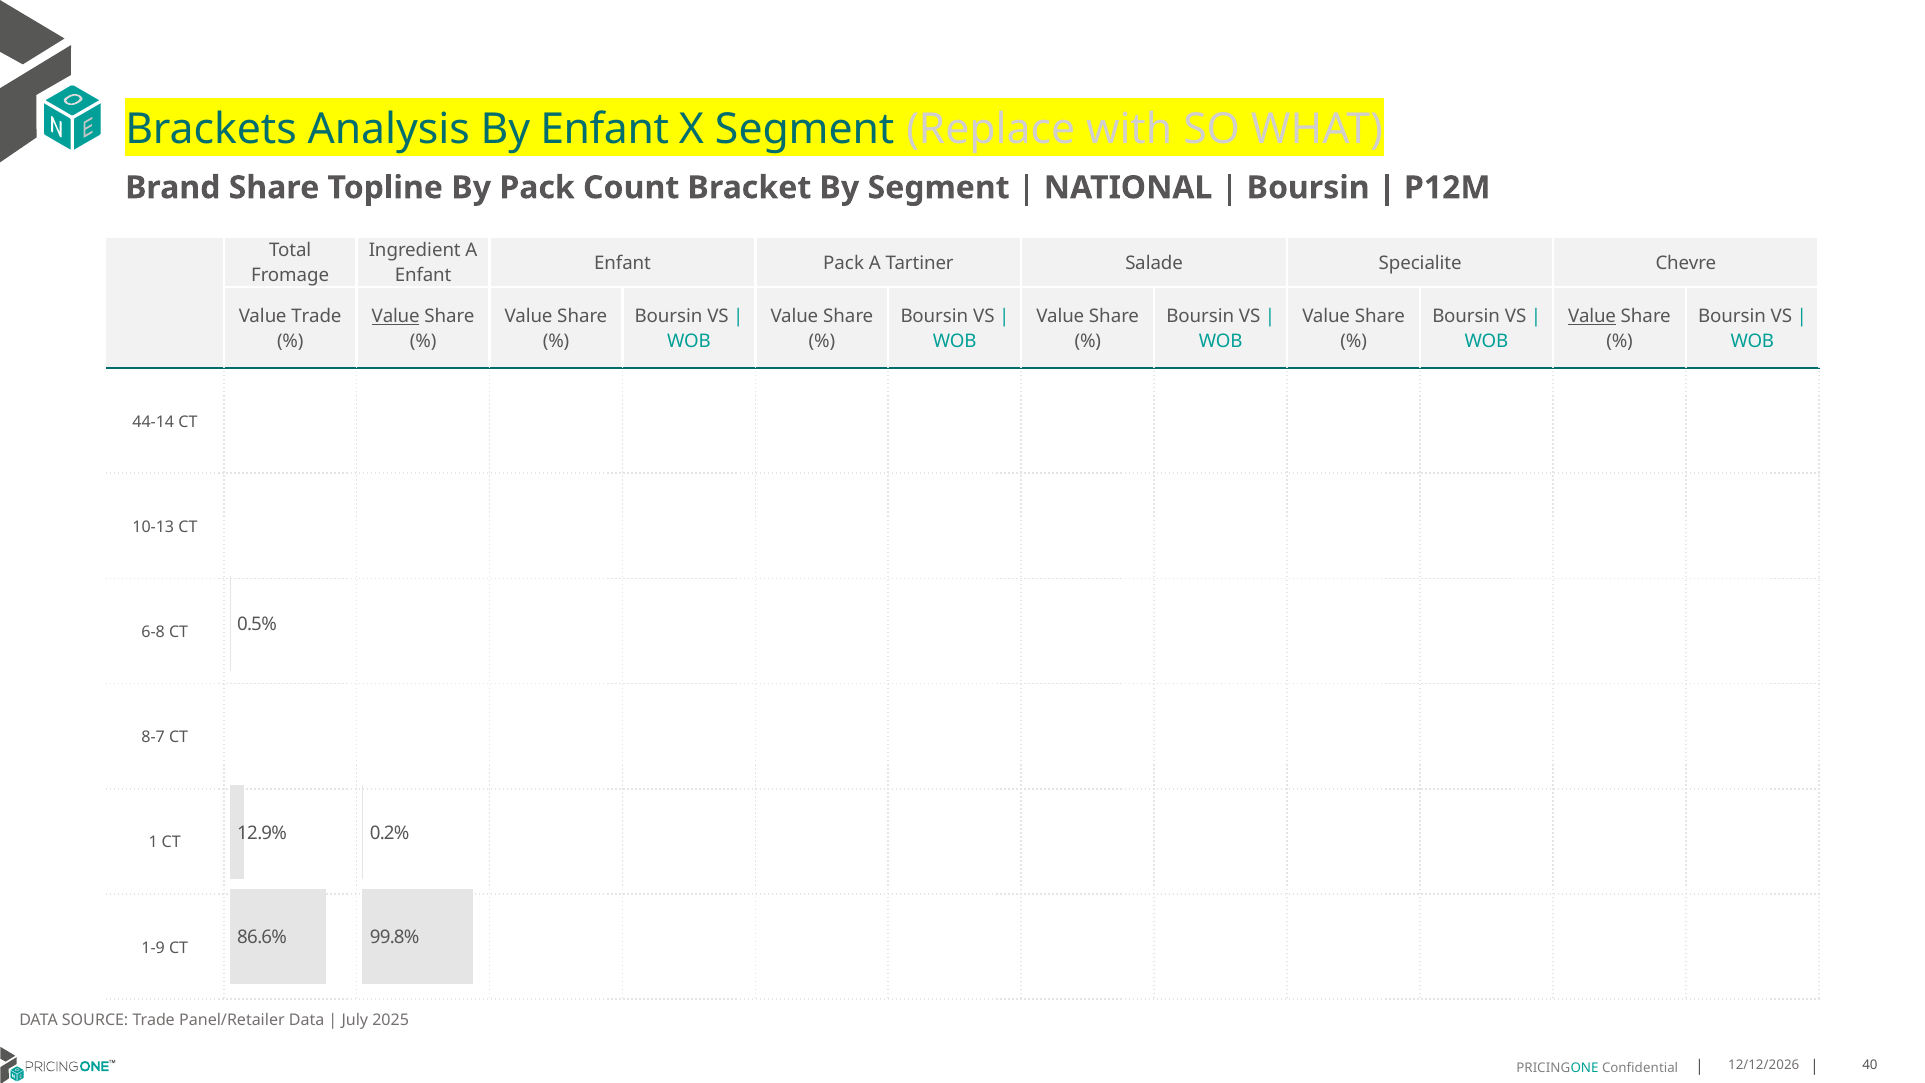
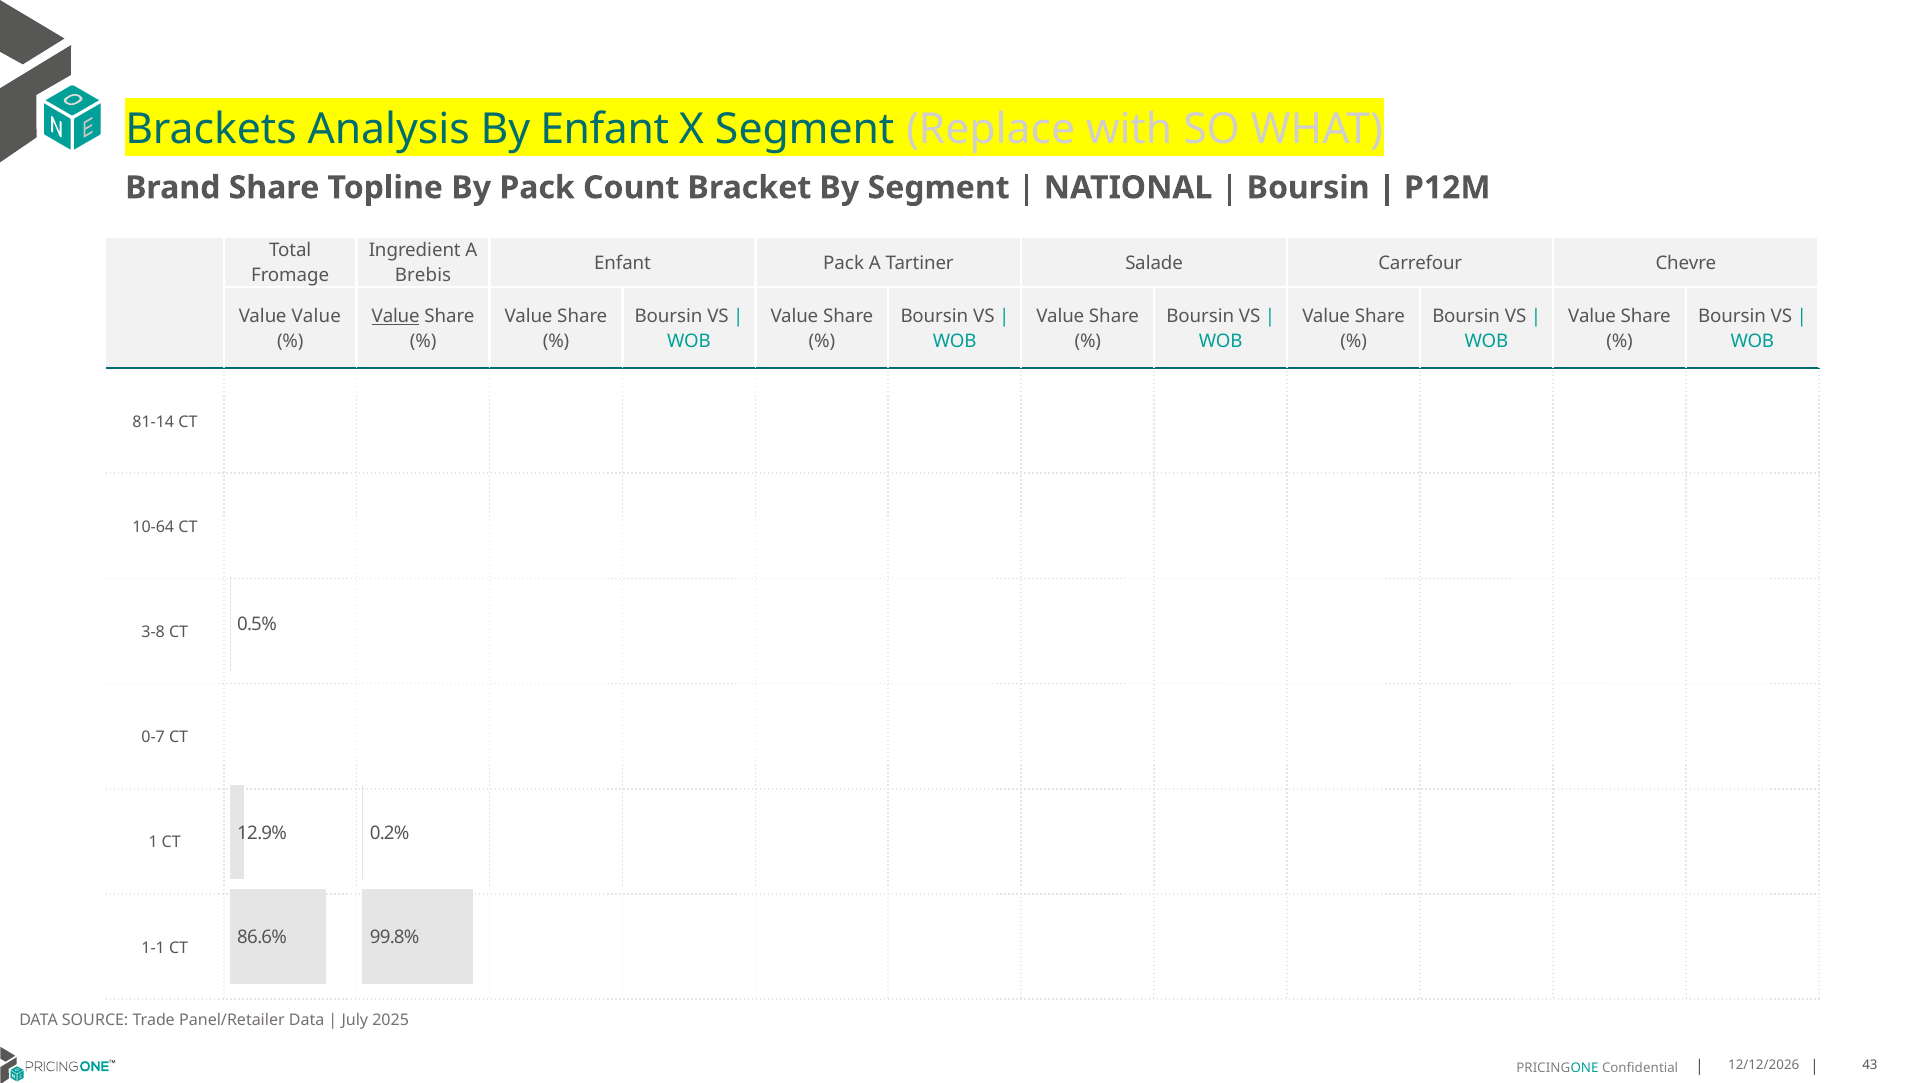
Specialite: Specialite -> Carrefour
Enfant at (423, 276): Enfant -> Brebis
Value Trade: Trade -> Value
Value at (1592, 316) underline: present -> none
44-14: 44-14 -> 81-14
10-13: 10-13 -> 10-64
6-8: 6-8 -> 3-8
8-7: 8-7 -> 0-7
1-9: 1-9 -> 1-1
40: 40 -> 43
